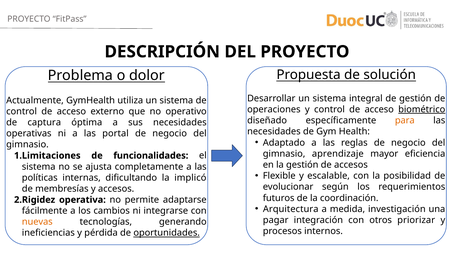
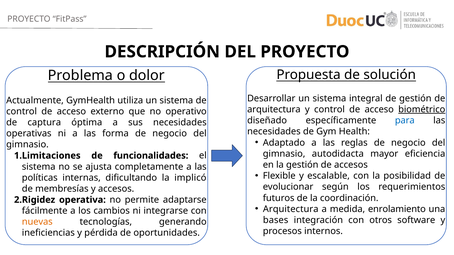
operaciones at (274, 110): operaciones -> arquitectura
para colour: orange -> blue
portal: portal -> forma
aprendizaje: aprendizaje -> autodidacta
investigación: investigación -> enrolamiento
pagar: pagar -> bases
priorizar: priorizar -> software
oportunidades underline: present -> none
